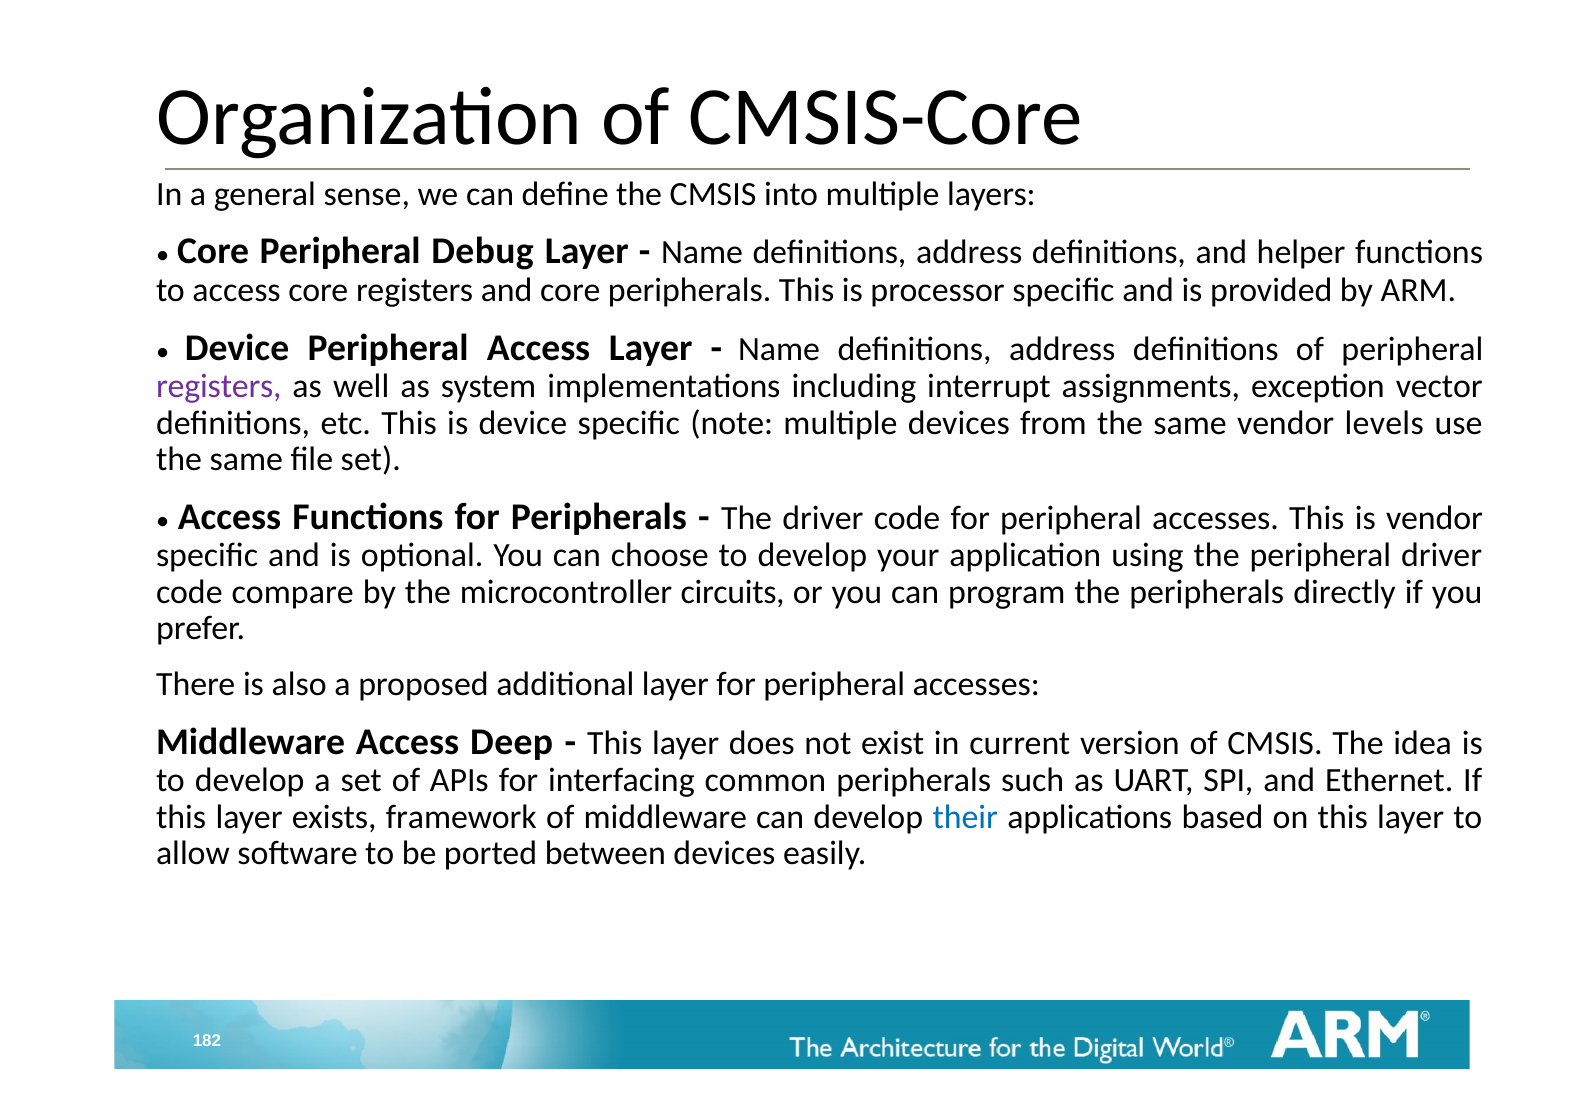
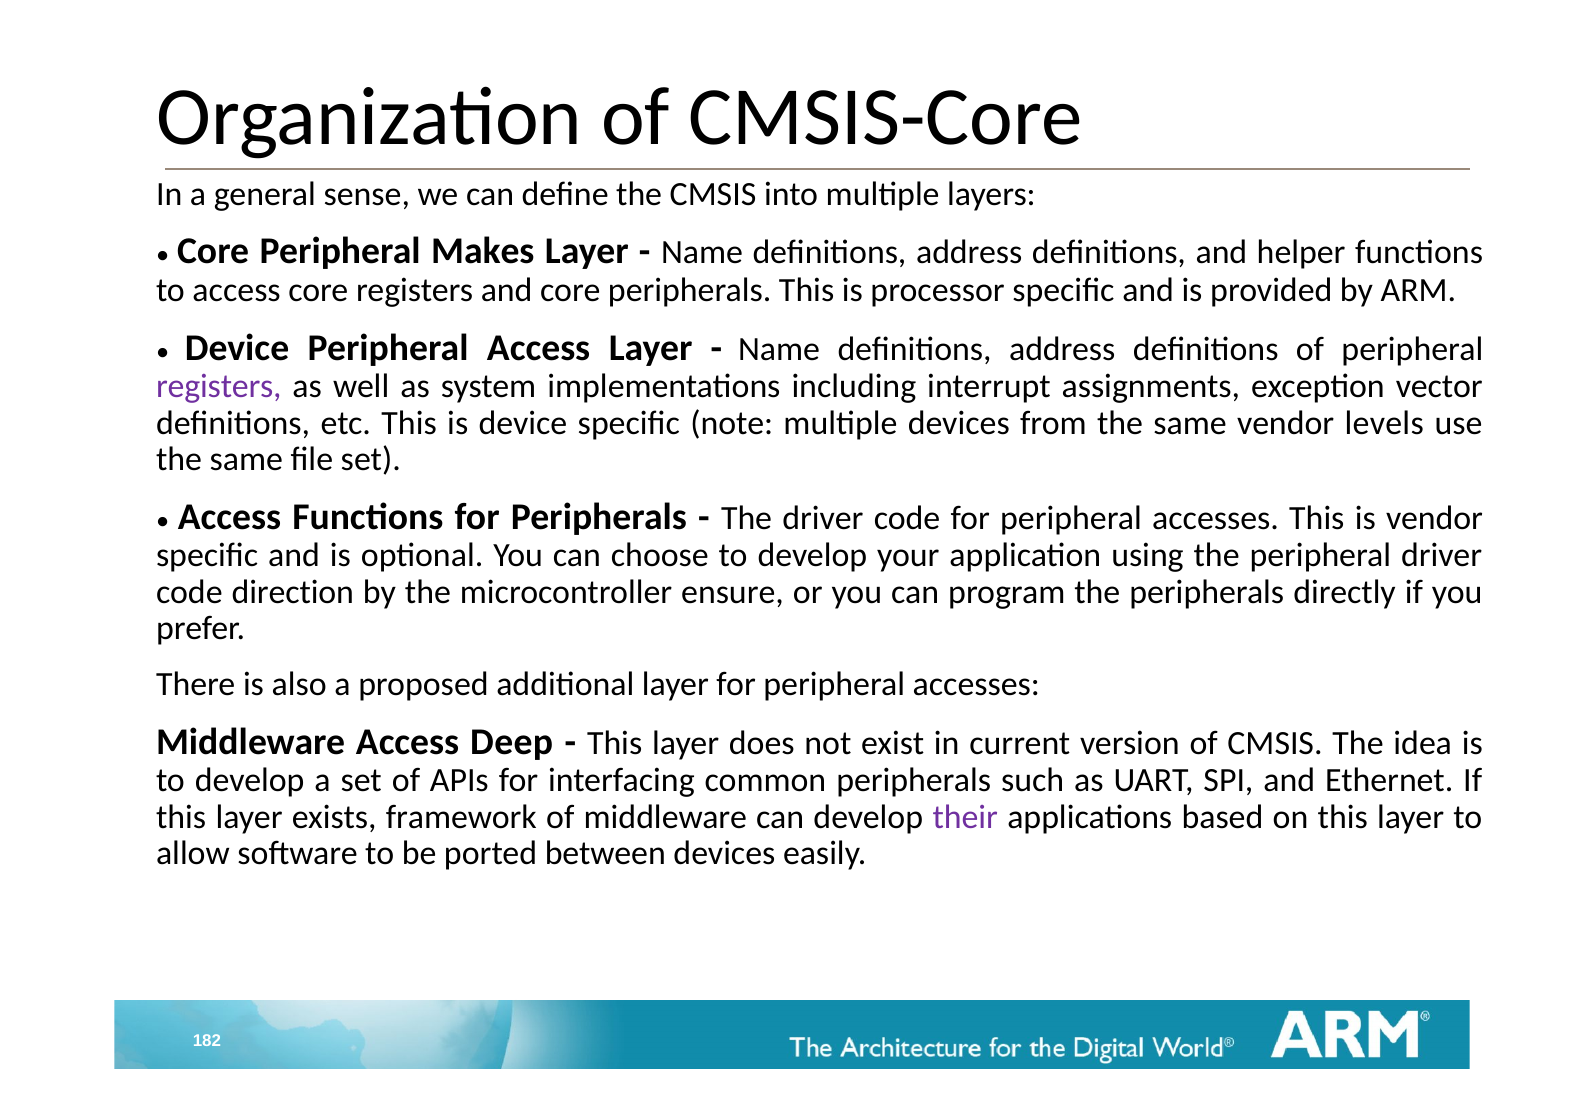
Debug: Debug -> Makes
compare: compare -> direction
circuits: circuits -> ensure
their colour: blue -> purple
